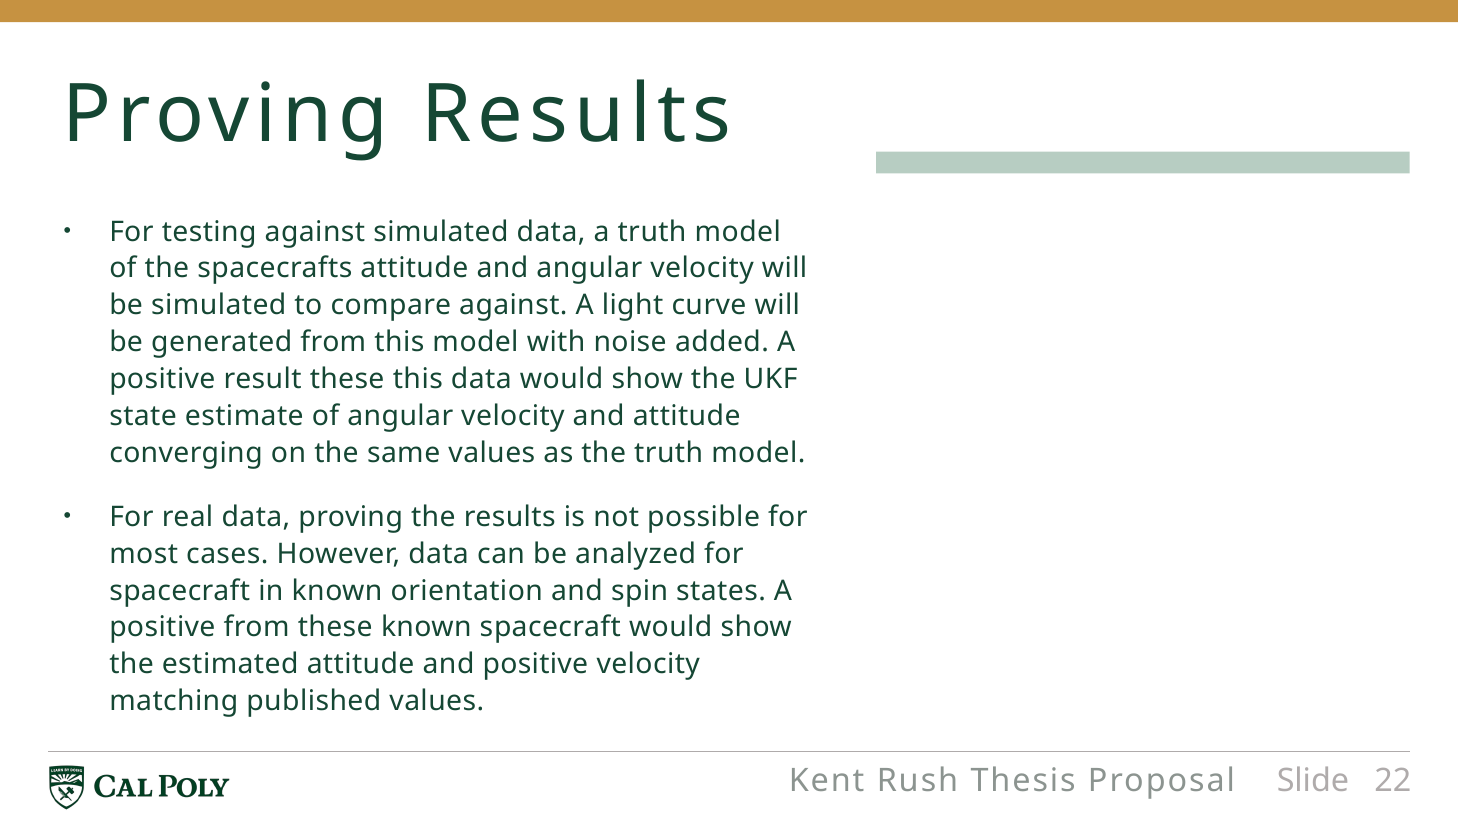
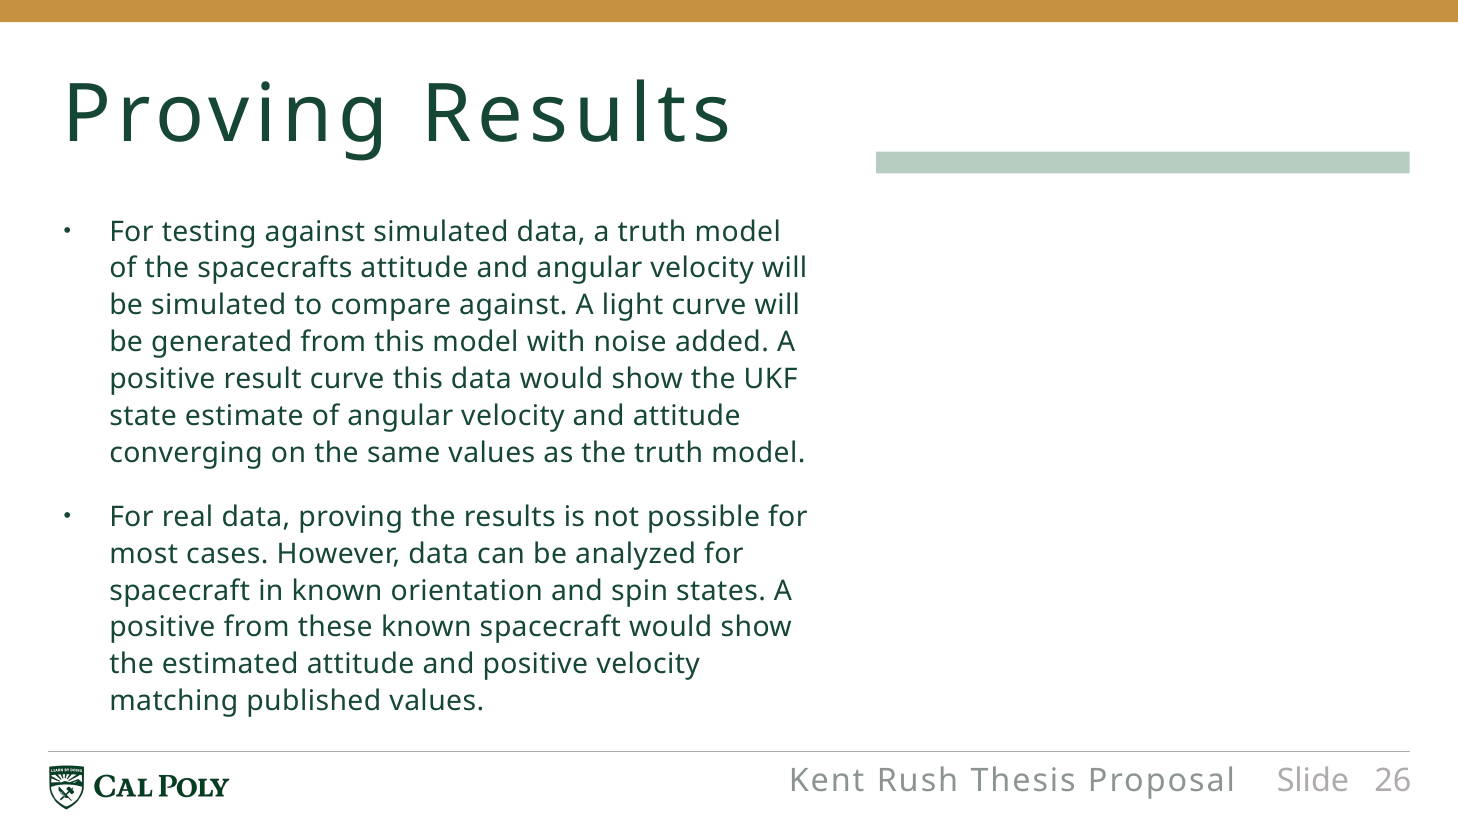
result these: these -> curve
22: 22 -> 26
